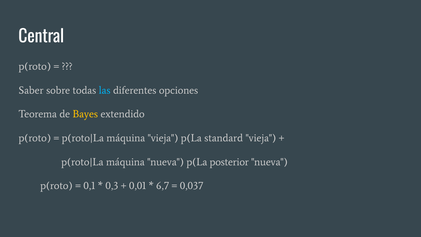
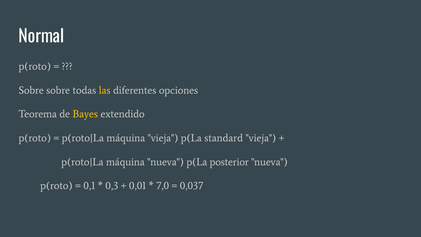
Central: Central -> Normal
Saber at (31, 90): Saber -> Sobre
las colour: light blue -> yellow
6,7: 6,7 -> 7,0
